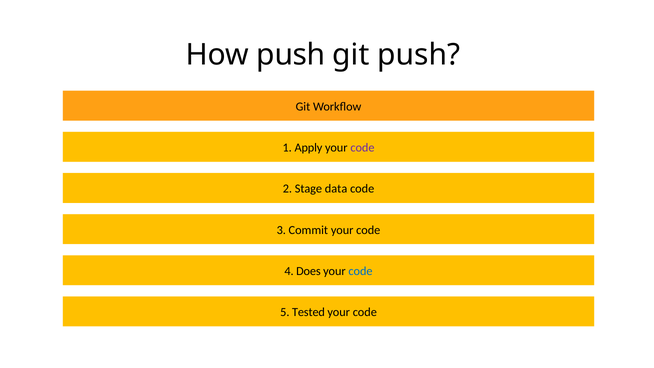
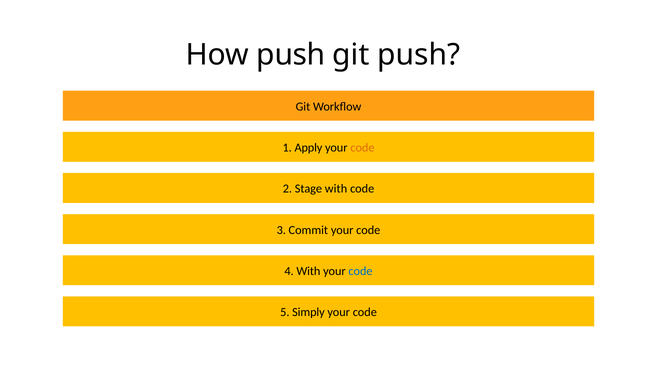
code at (362, 148) colour: purple -> orange
Stage data: data -> with
4 Does: Does -> With
Tested: Tested -> Simply
